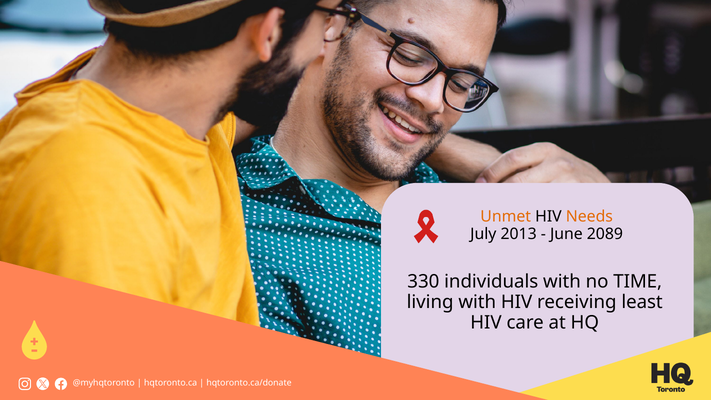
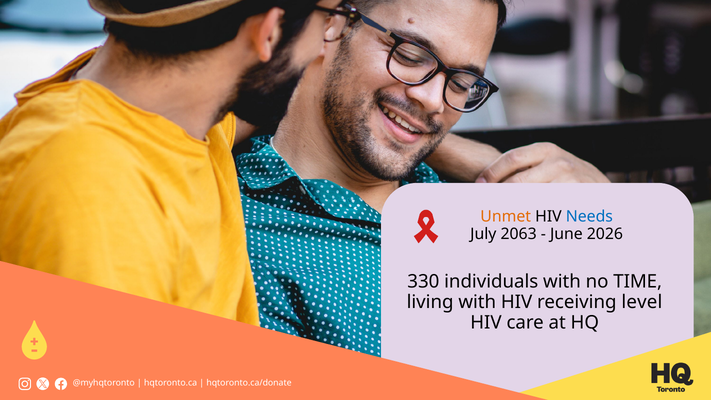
Needs colour: orange -> blue
2013: 2013 -> 2063
2089: 2089 -> 2026
least: least -> level
